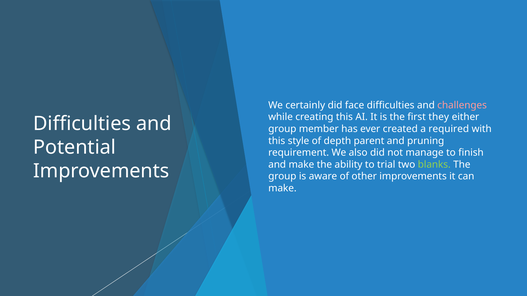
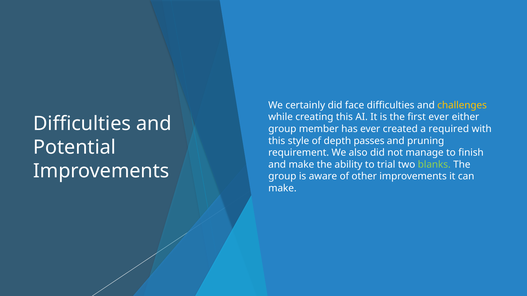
challenges colour: pink -> yellow
first they: they -> ever
parent: parent -> passes
